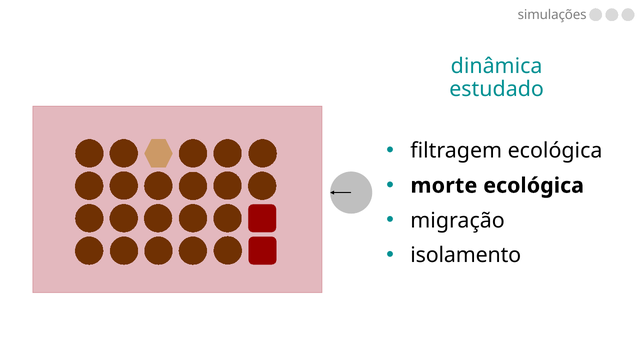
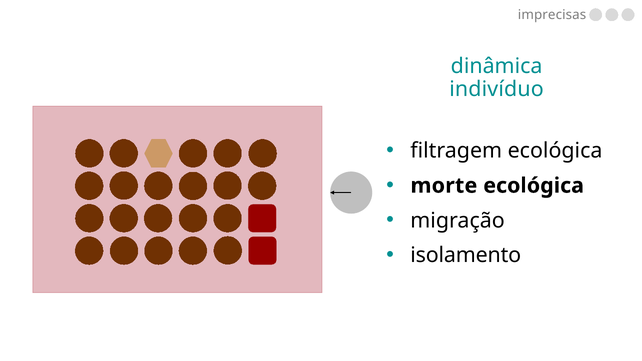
simulações: simulações -> imprecisas
estudado: estudado -> indivíduo
